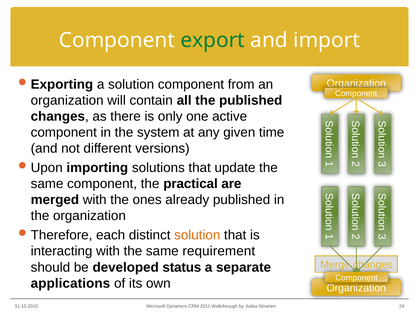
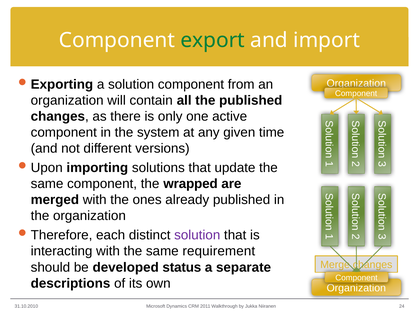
practical: practical -> wrapped
solution at (197, 235) colour: orange -> purple
applications: applications -> descriptions
